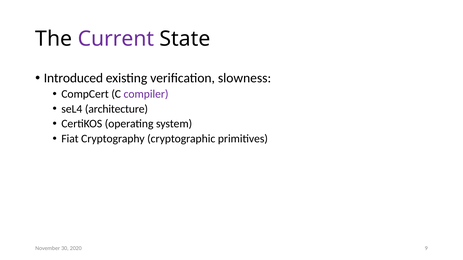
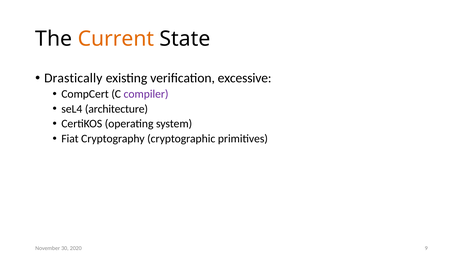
Current colour: purple -> orange
Introduced: Introduced -> Drastically
slowness: slowness -> excessive
